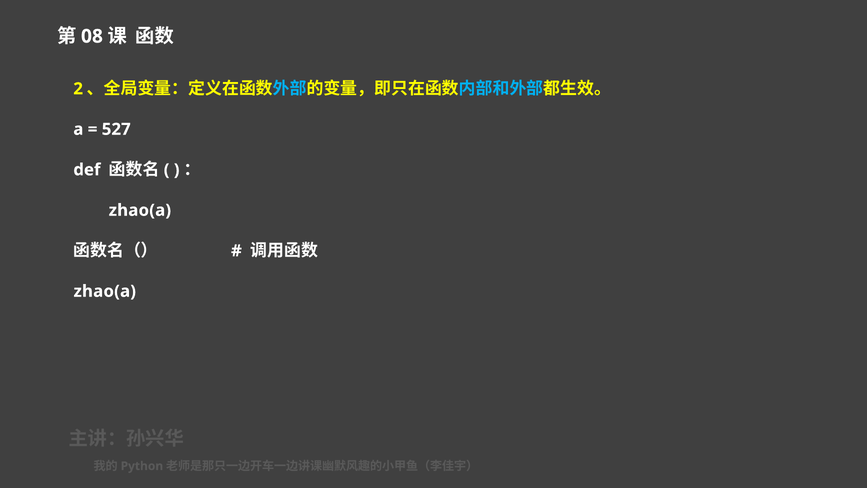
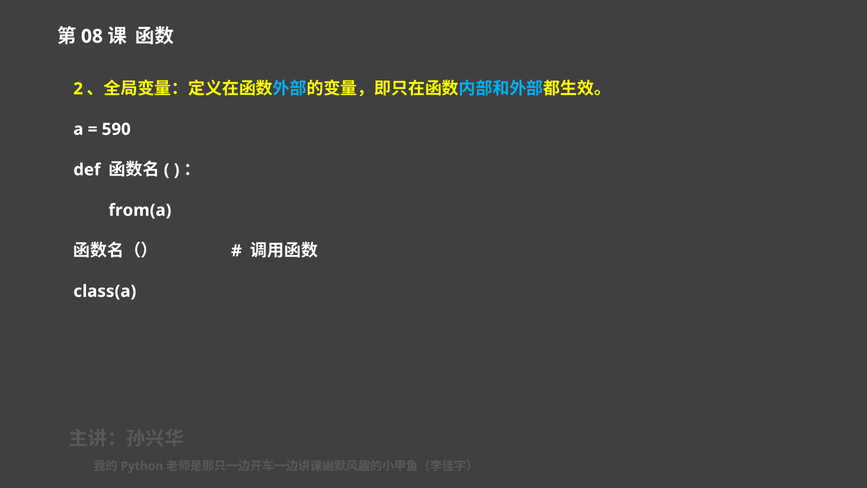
527: 527 -> 590
zhao(a at (140, 210): zhao(a -> from(a
zhao(a at (105, 291): zhao(a -> class(a
